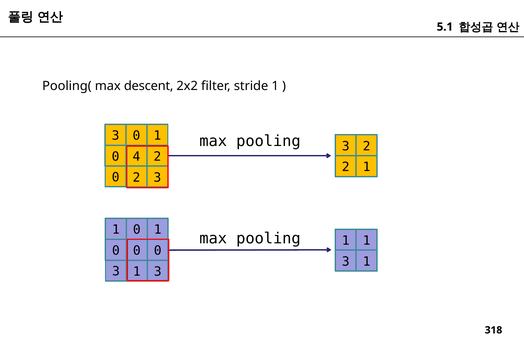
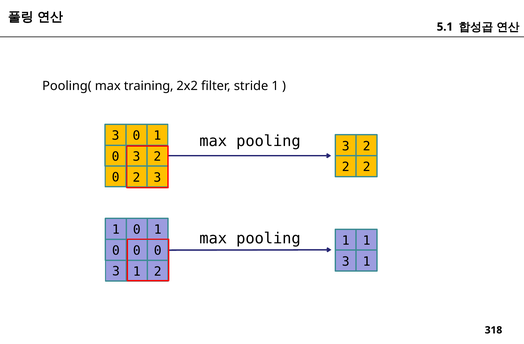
descent: descent -> training
4 at (136, 157): 4 -> 3
1 at (367, 167): 1 -> 2
3 at (158, 272): 3 -> 2
